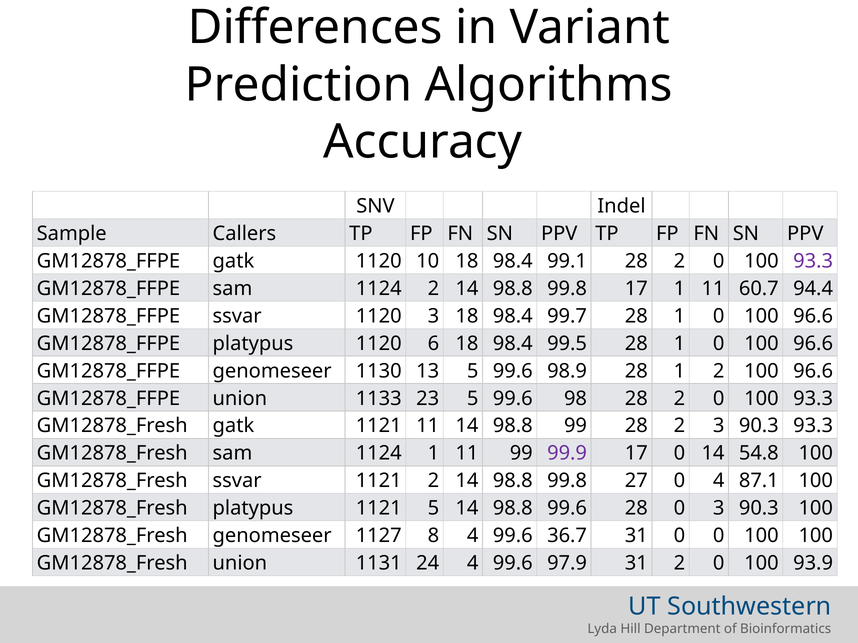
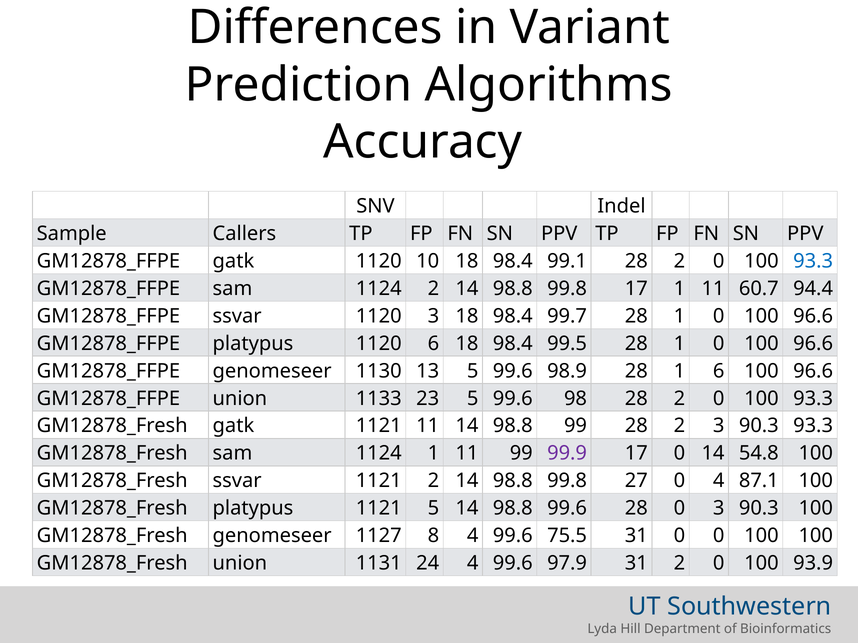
93.3 at (813, 261) colour: purple -> blue
1 2: 2 -> 6
36.7: 36.7 -> 75.5
